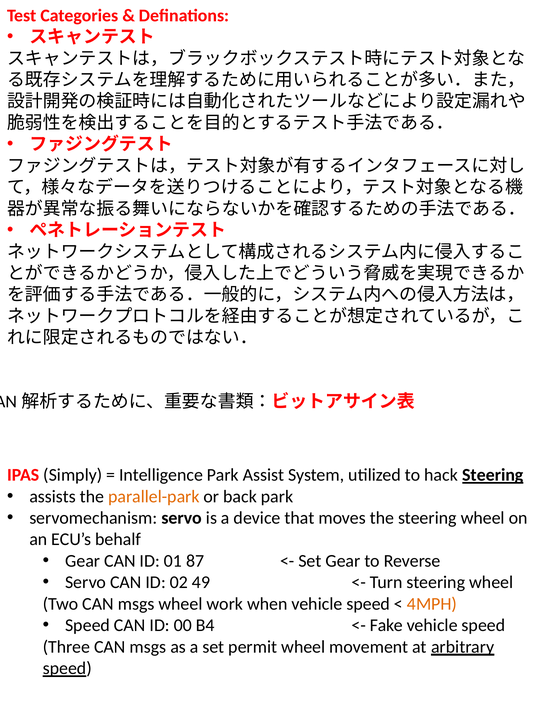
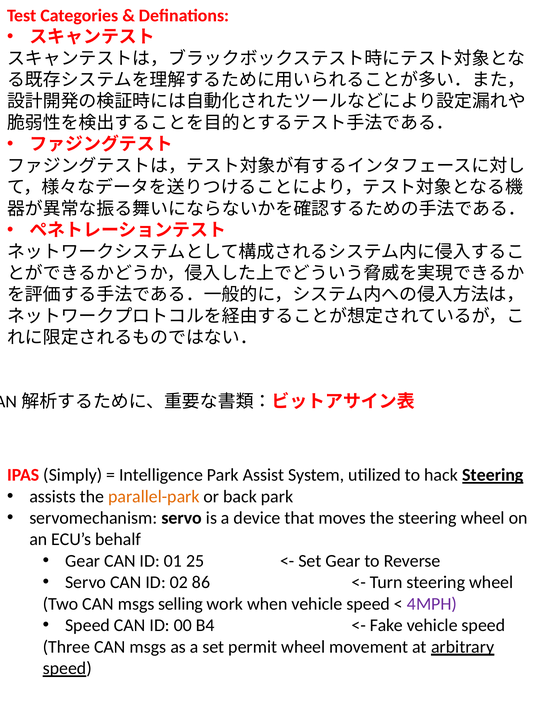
87: 87 -> 25
49: 49 -> 86
msgs wheel: wheel -> selling
4MPH colour: orange -> purple
